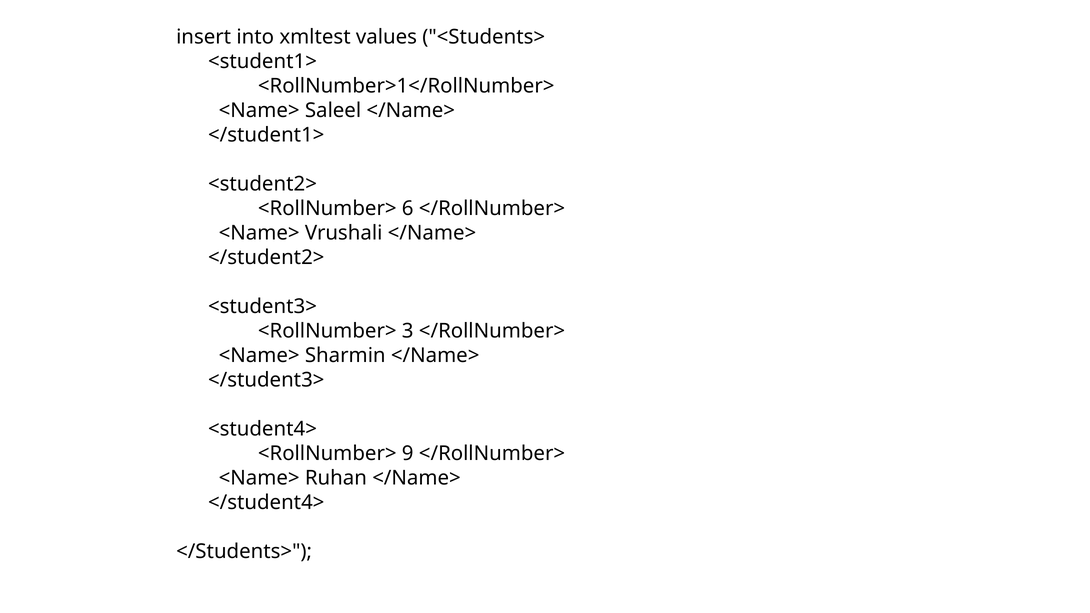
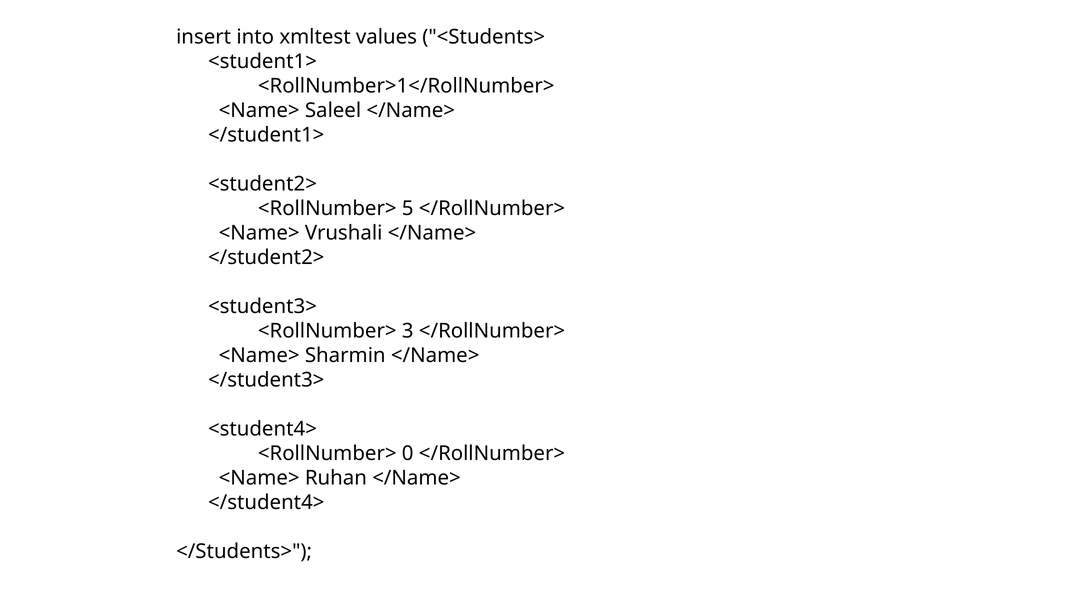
6: 6 -> 5
9: 9 -> 0
